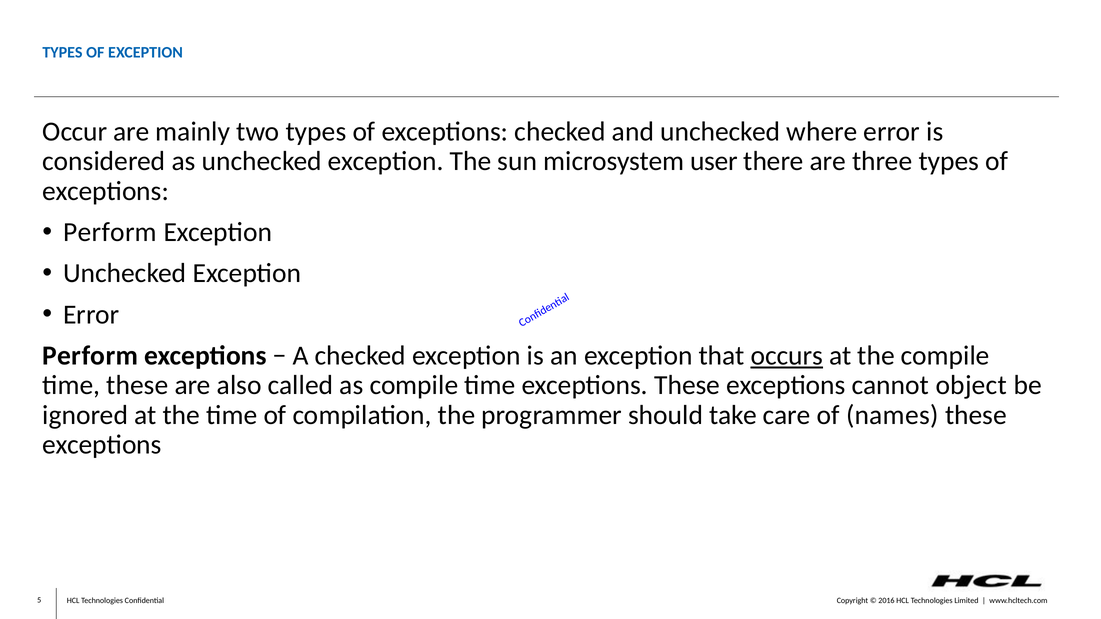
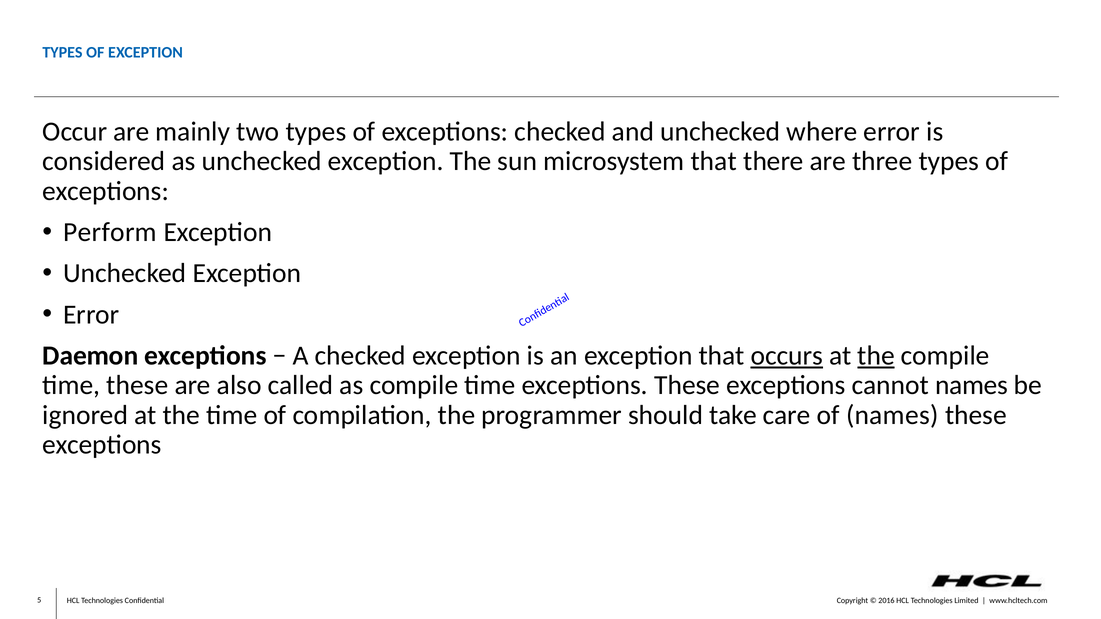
microsystem user: user -> that
Perform at (90, 356): Perform -> Daemon
the at (876, 356) underline: none -> present
cannot object: object -> names
